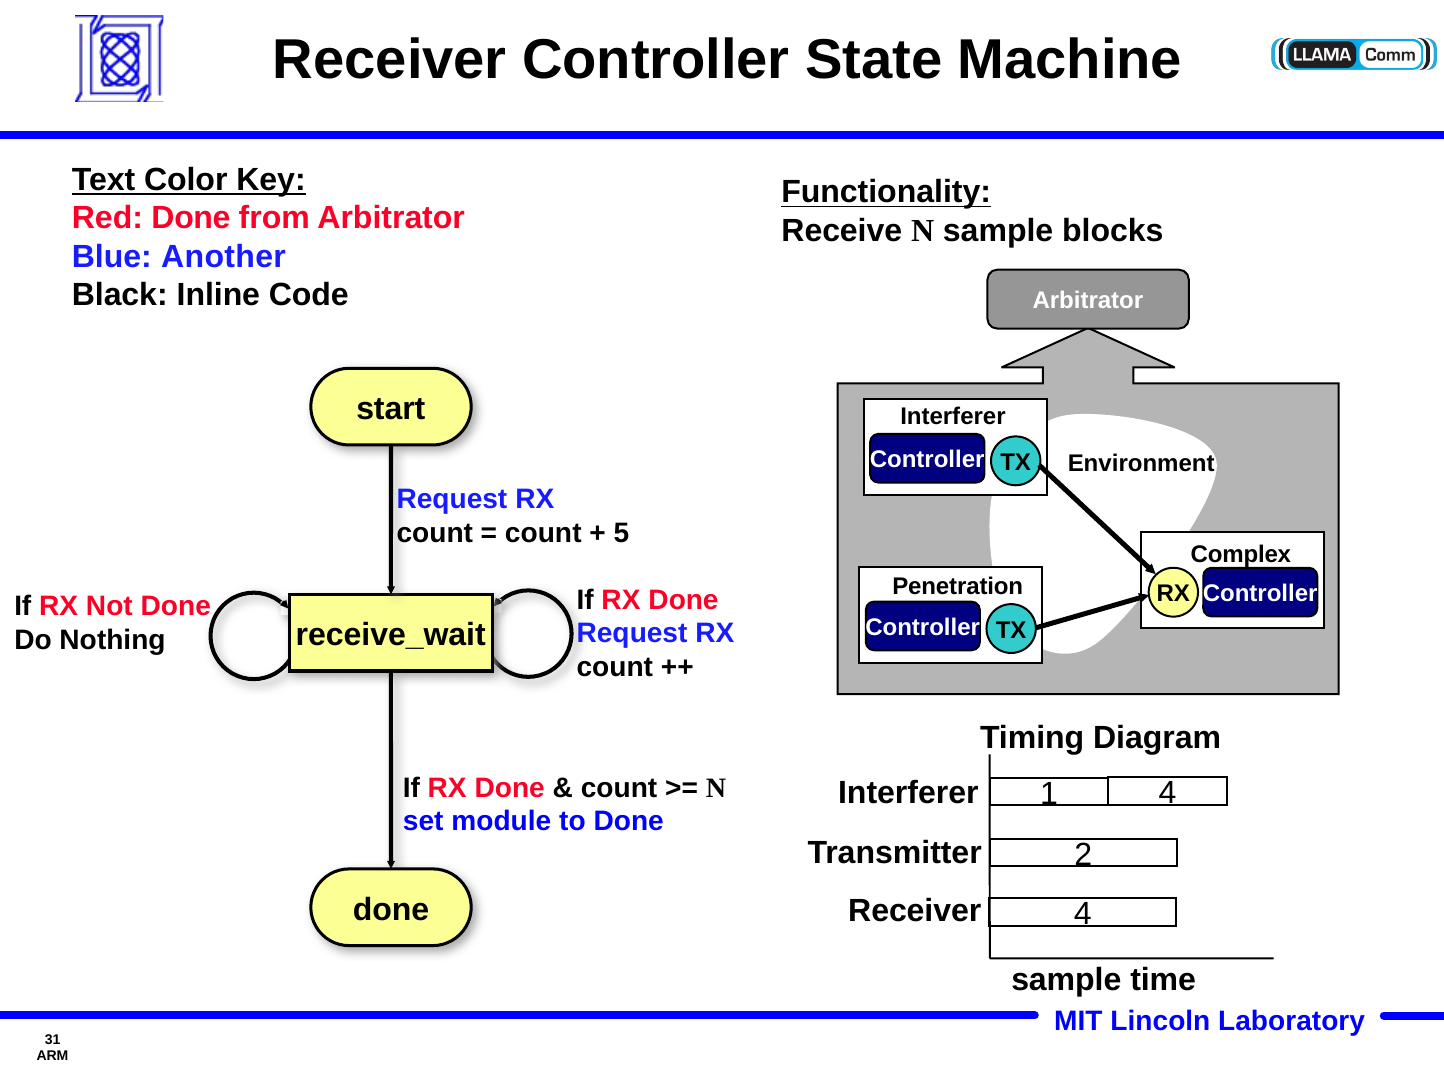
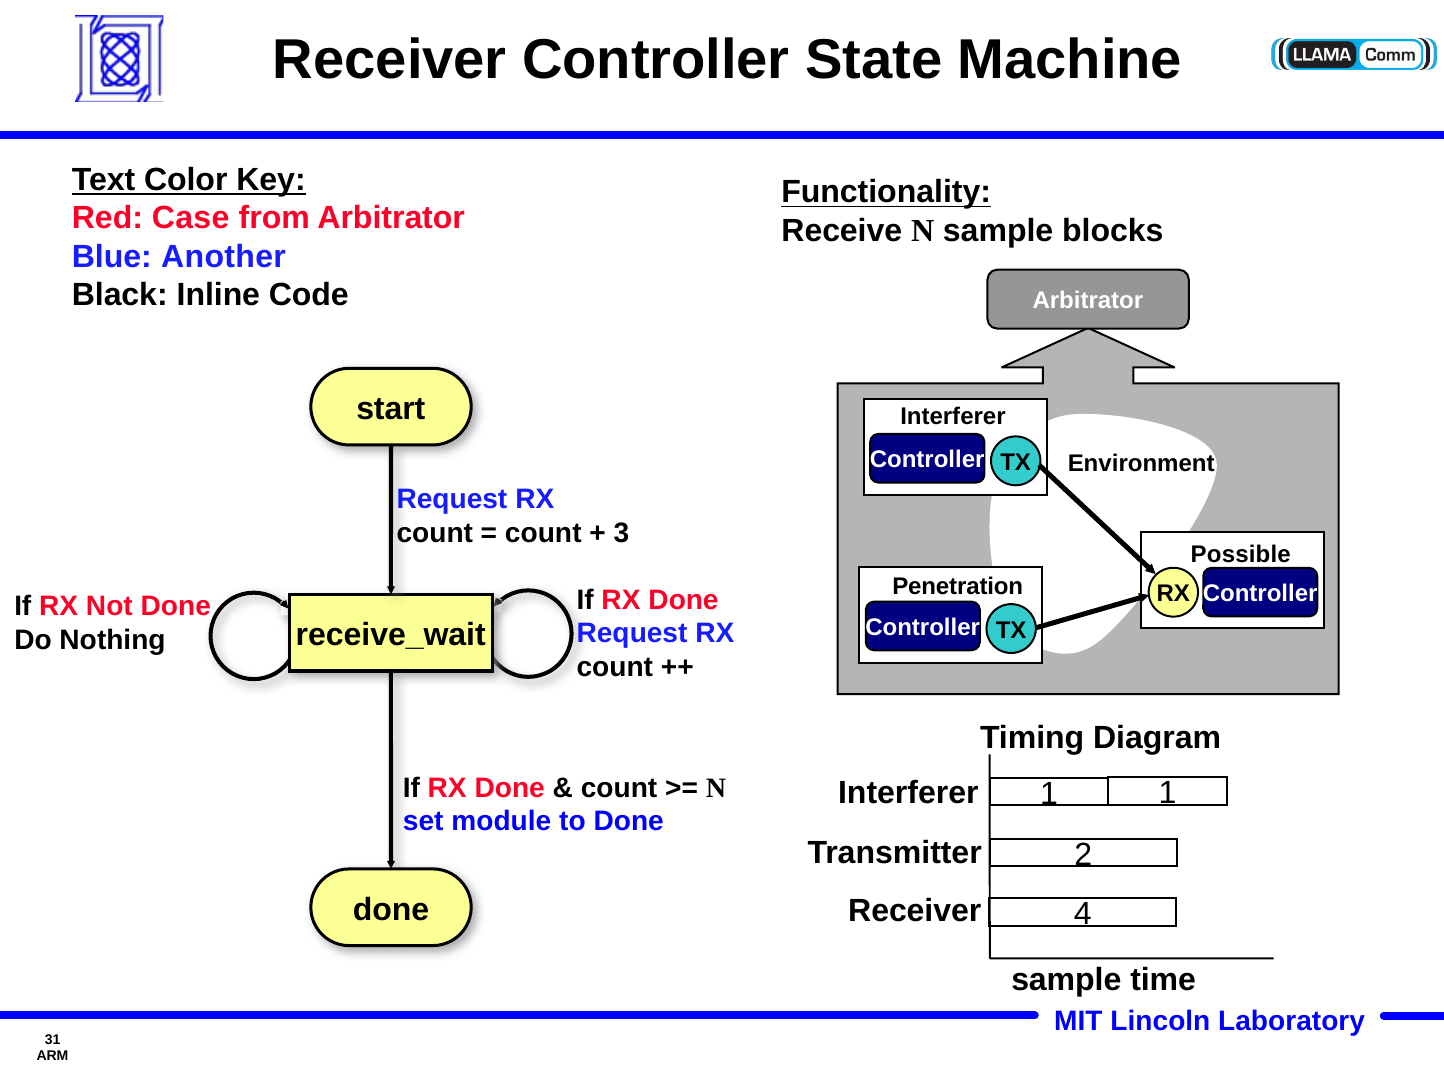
Red Done: Done -> Case
5: 5 -> 3
Complex: Complex -> Possible
1 4: 4 -> 1
